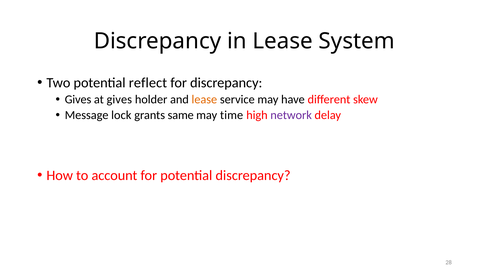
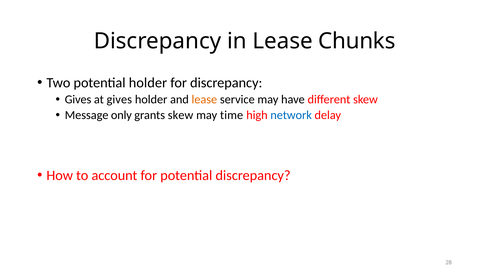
System: System -> Chunks
potential reflect: reflect -> holder
lock: lock -> only
grants same: same -> skew
network colour: purple -> blue
